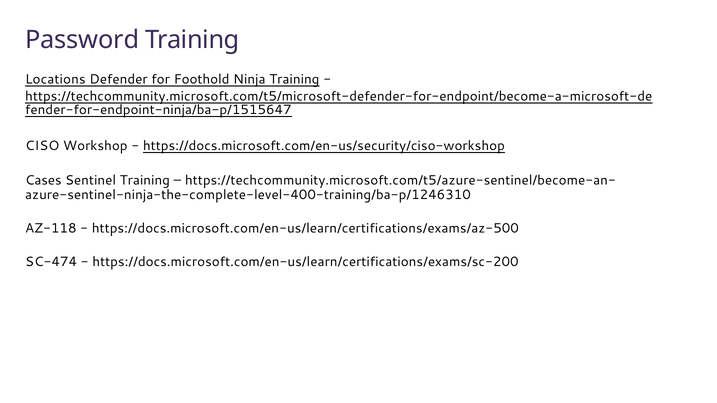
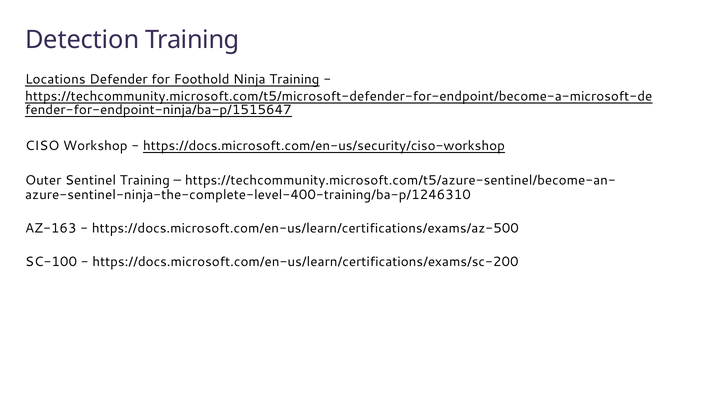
Password: Password -> Detection
Cases: Cases -> Outer
AZ-118: AZ-118 -> AZ-163
SC-474: SC-474 -> SC-100
